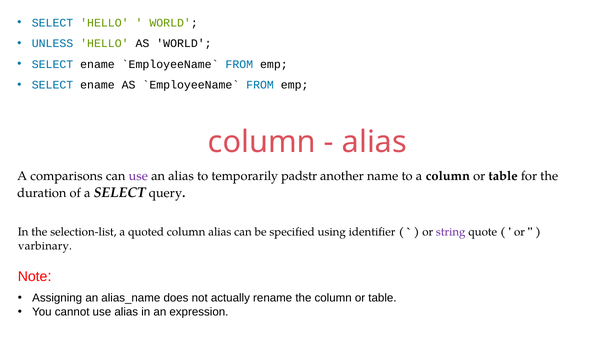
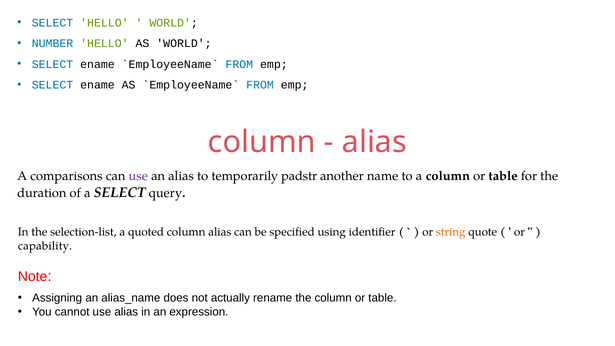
UNLESS: UNLESS -> NUMBER
string colour: purple -> orange
varbinary: varbinary -> capability
